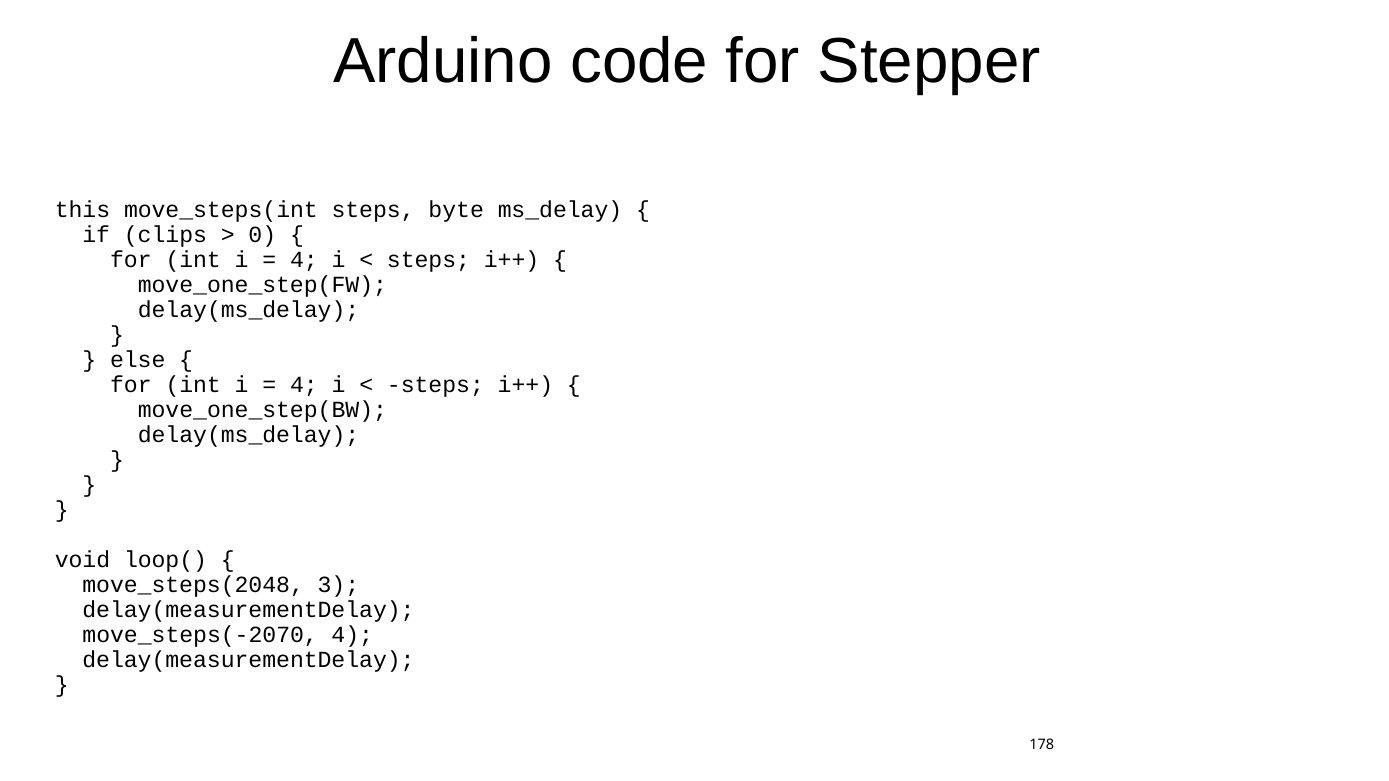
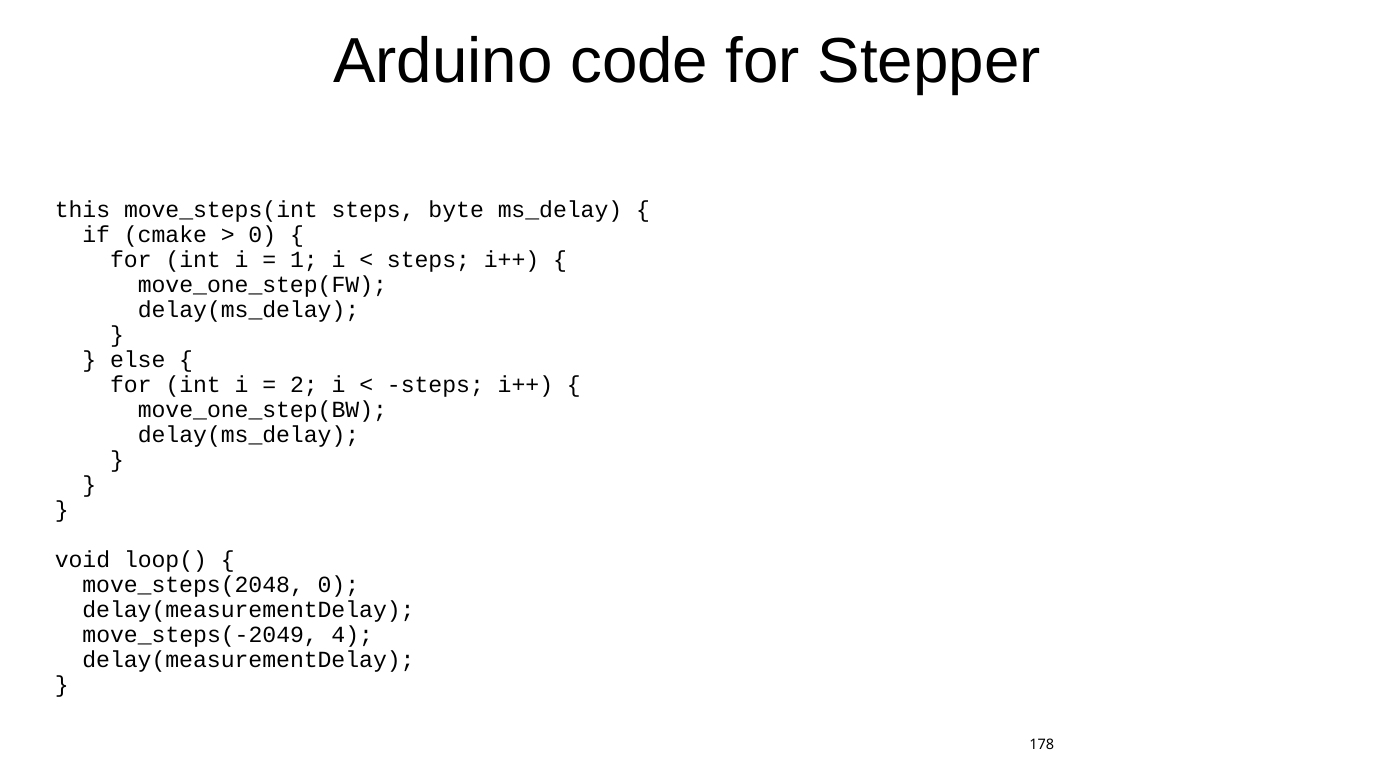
clips: clips -> cmake
4 at (304, 260): 4 -> 1
4 at (304, 385): 4 -> 2
move_steps(2048 3: 3 -> 0
move_steps(-2070: move_steps(-2070 -> move_steps(-2049
